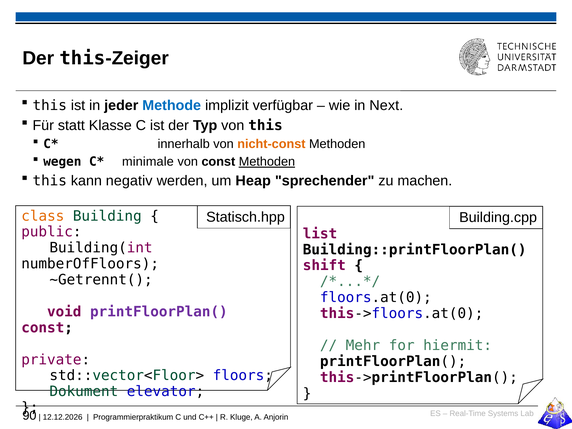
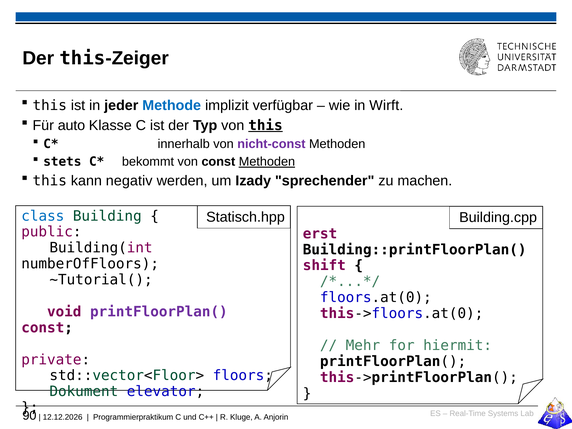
Next: Next -> Wirft
statt: statt -> auto
this at (265, 125) underline: none -> present
nicht-const colour: orange -> purple
wegen: wegen -> stets
minimale: minimale -> bekommt
Heap: Heap -> Izady
class colour: orange -> blue
list: list -> erst
~Getrennt(: ~Getrennt( -> ~Tutorial(
